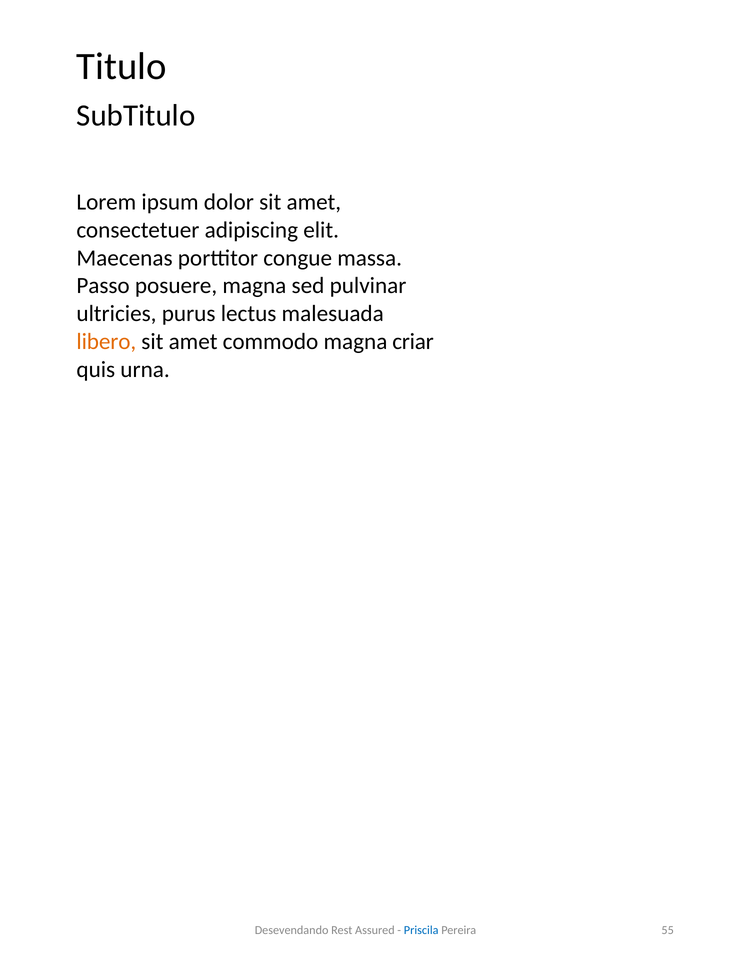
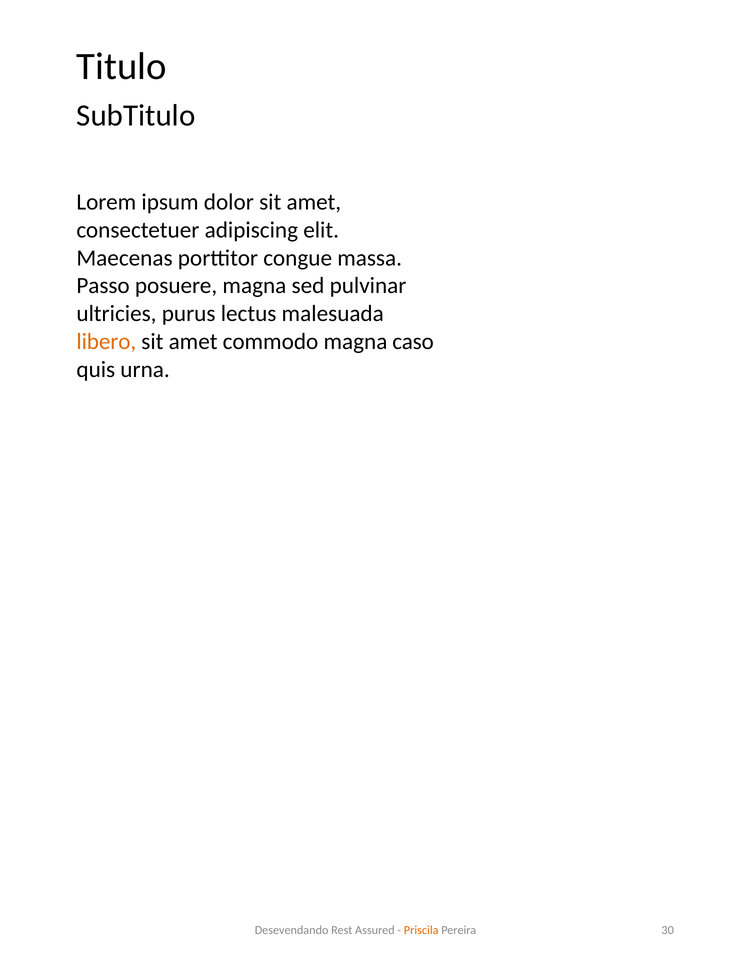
criar: criar -> caso
Priscila colour: blue -> orange
55: 55 -> 30
